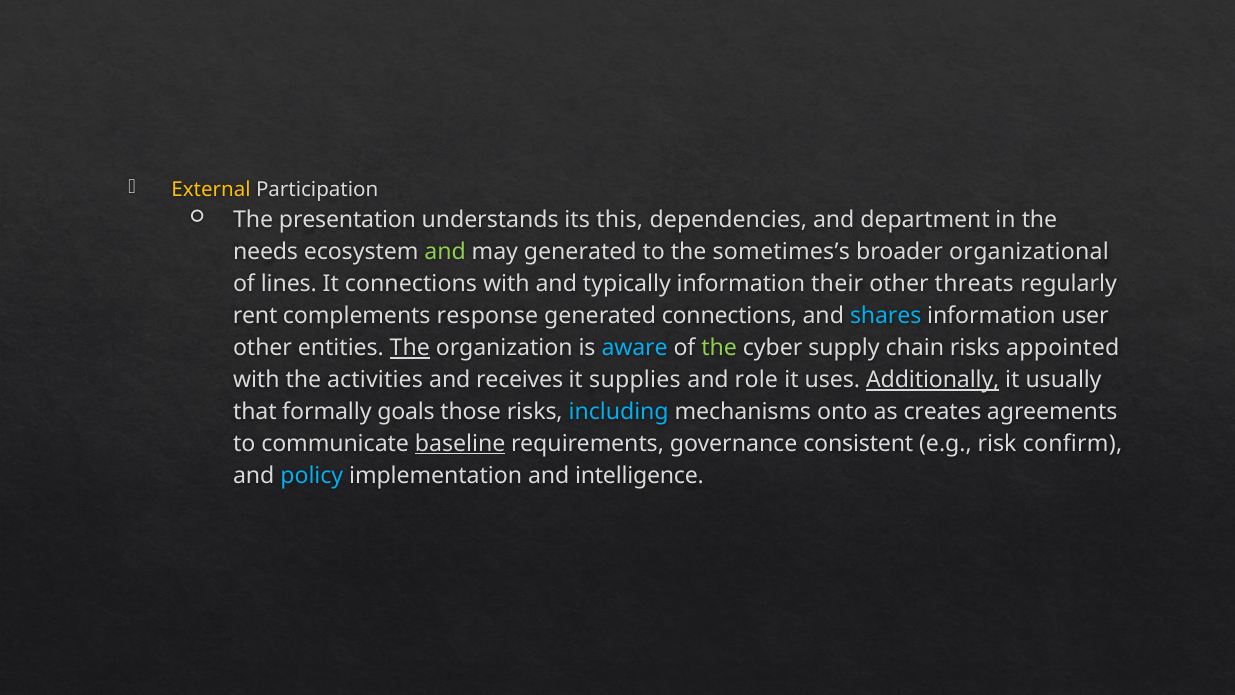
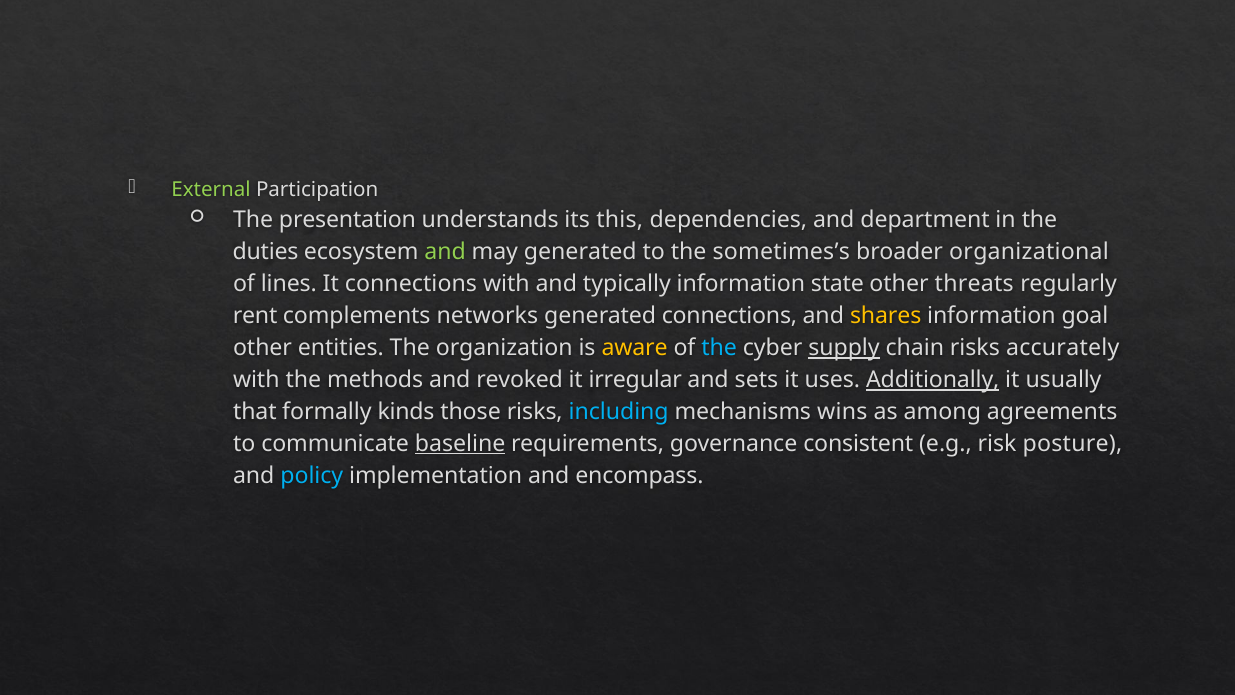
External colour: yellow -> light green
needs: needs -> duties
their: their -> state
response: response -> networks
shares colour: light blue -> yellow
user: user -> goal
The at (410, 348) underline: present -> none
aware colour: light blue -> yellow
the at (719, 348) colour: light green -> light blue
supply underline: none -> present
appointed: appointed -> accurately
activities: activities -> methods
receives: receives -> revoked
supplies: supplies -> irregular
role: role -> sets
goals: goals -> kinds
onto: onto -> wins
creates: creates -> among
confirm: confirm -> posture
intelligence: intelligence -> encompass
